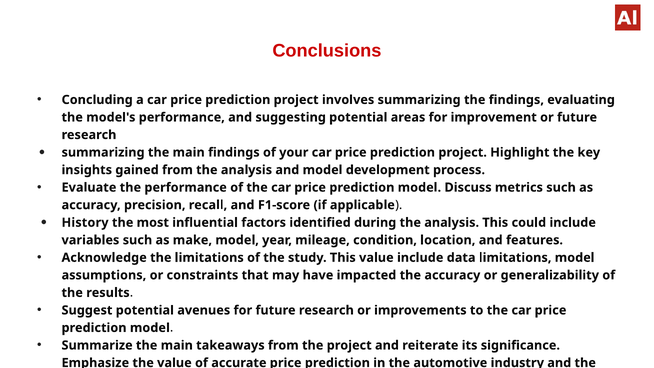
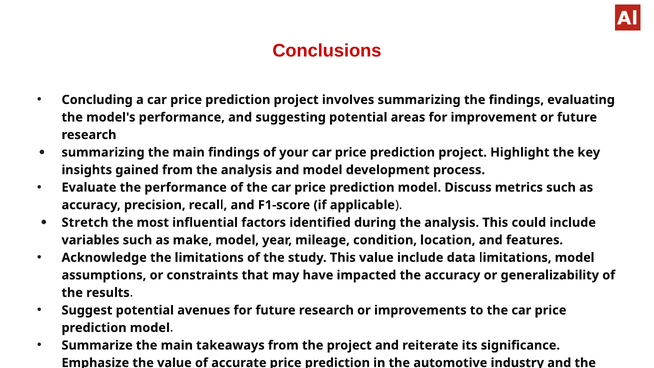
History: History -> Stretch
